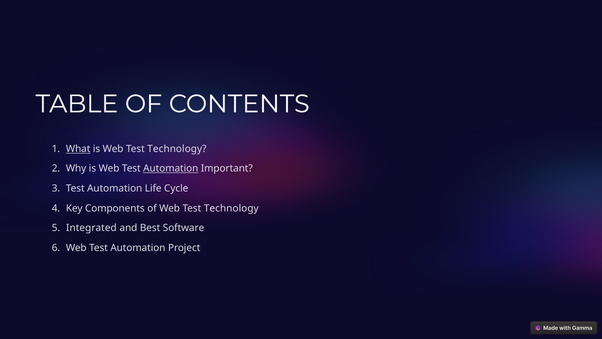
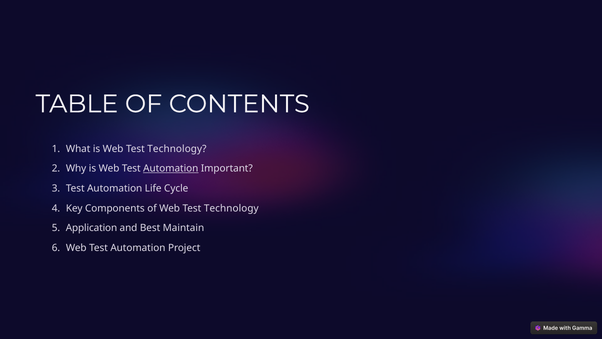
What underline: present -> none
Integrated: Integrated -> Application
Software: Software -> Maintain
